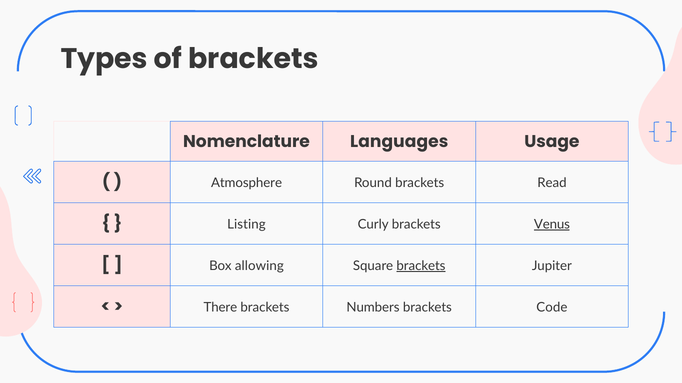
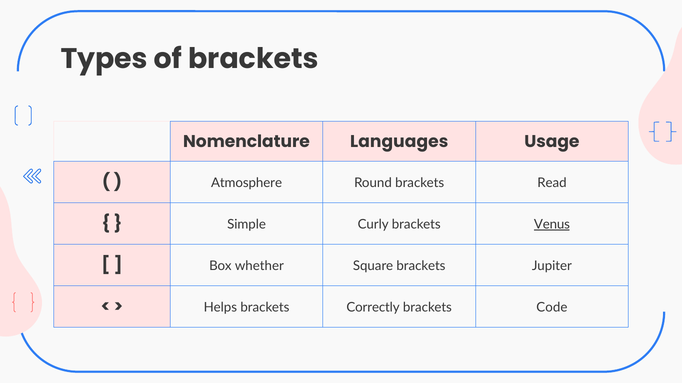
Listing: Listing -> Simple
allowing: allowing -> whether
brackets at (421, 266) underline: present -> none
There: There -> Helps
Numbers: Numbers -> Correctly
